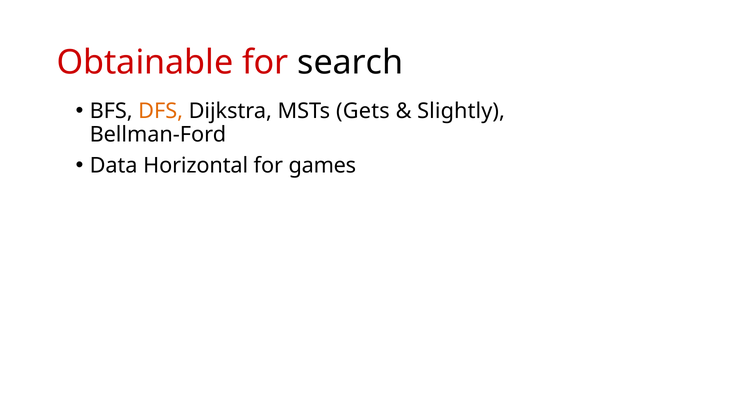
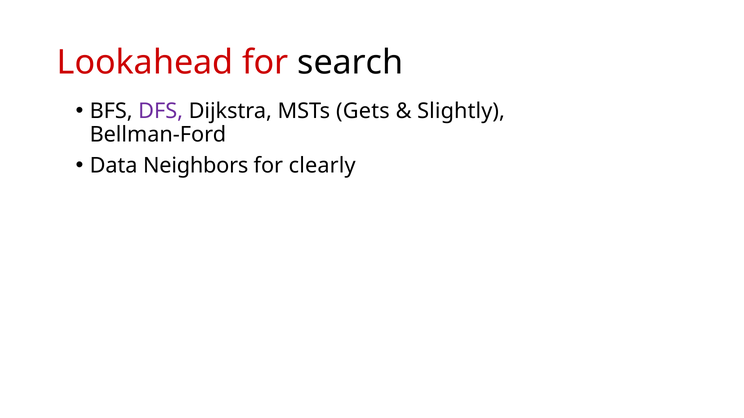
Obtainable: Obtainable -> Lookahead
DFS colour: orange -> purple
Horizontal: Horizontal -> Neighbors
games: games -> clearly
